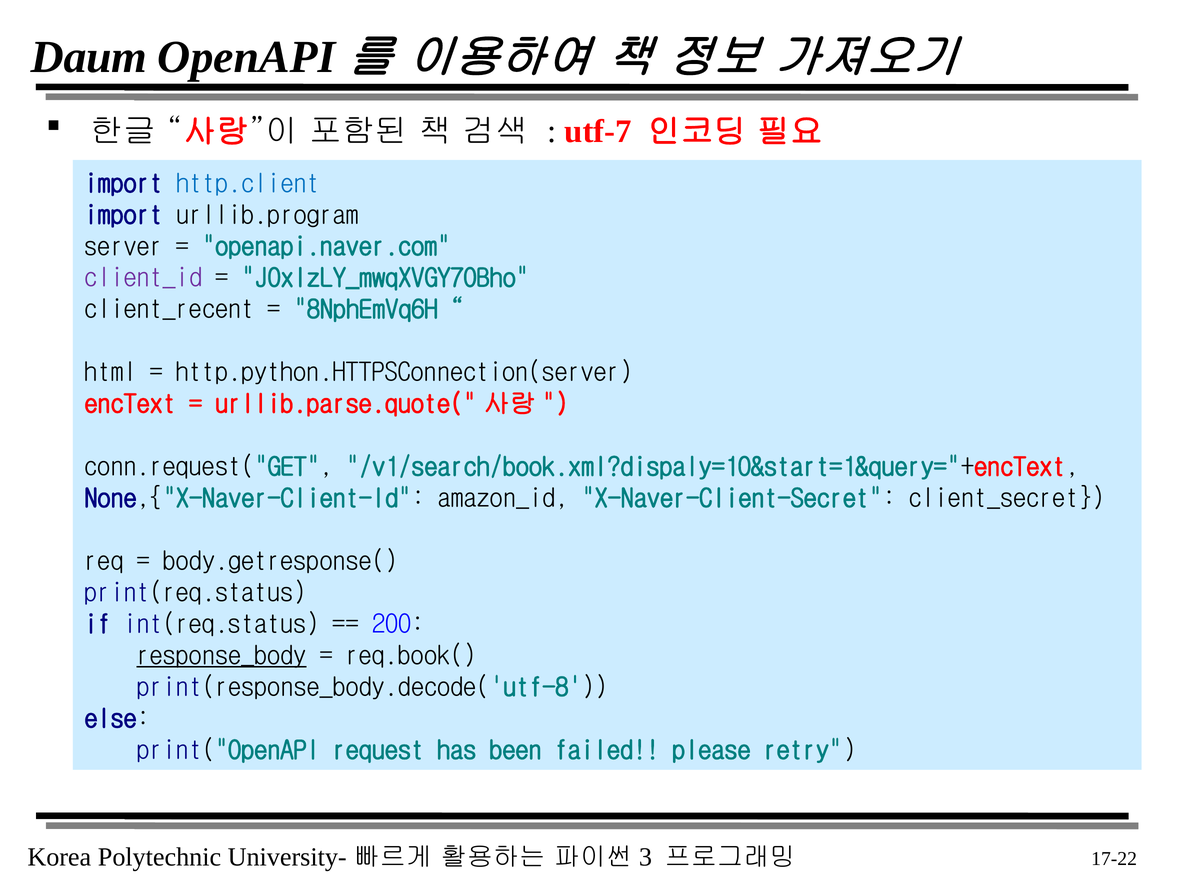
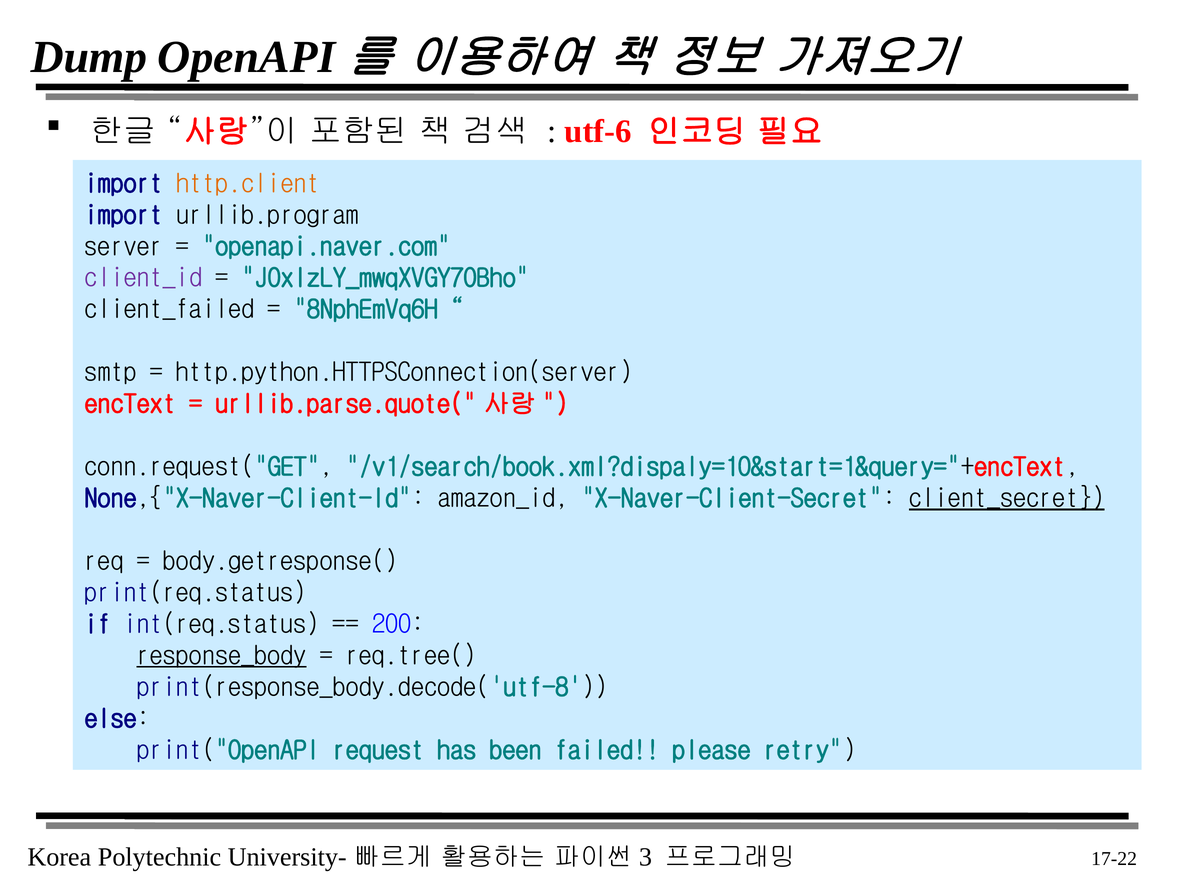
Daum: Daum -> Dump
utf-7: utf-7 -> utf-6
http.client colour: blue -> orange
client_recent: client_recent -> client_failed
html: html -> smtp
client_secret underline: none -> present
req.book(: req.book( -> req.tree(
